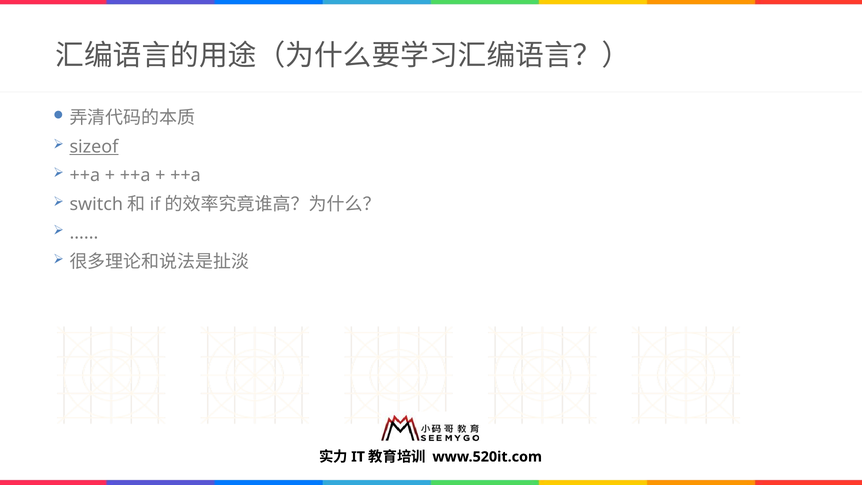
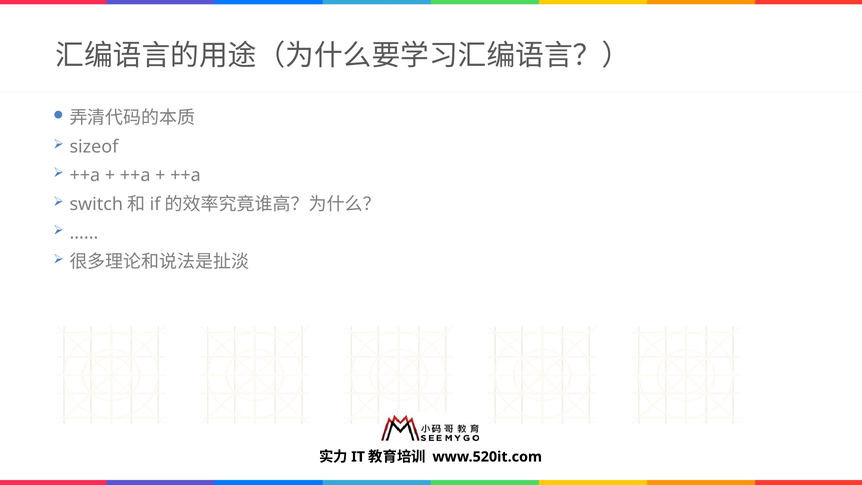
sizeof underline: present -> none
